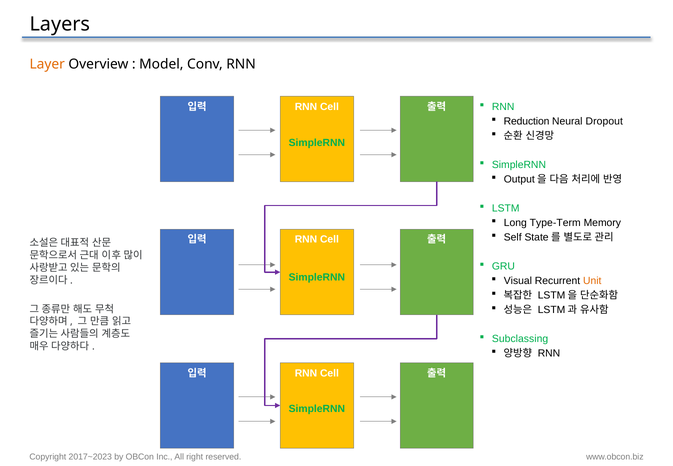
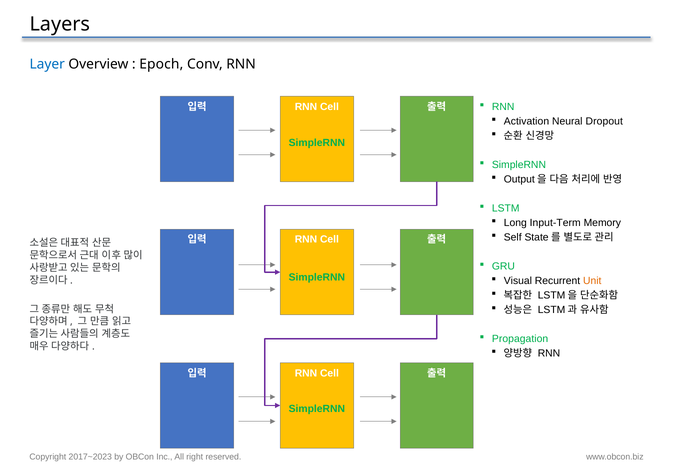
Layer colour: orange -> blue
Model: Model -> Epoch
Reduction: Reduction -> Activation
Type-Term: Type-Term -> Input-Term
Subclassing: Subclassing -> Propagation
